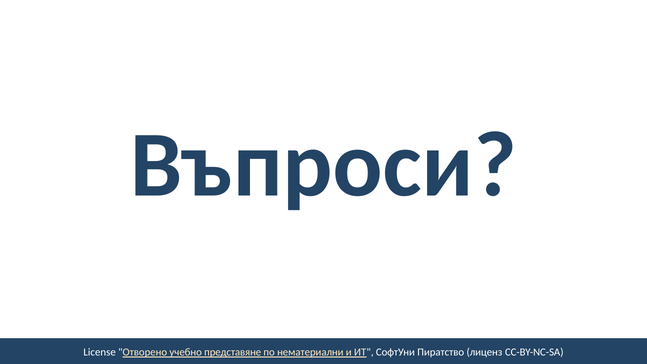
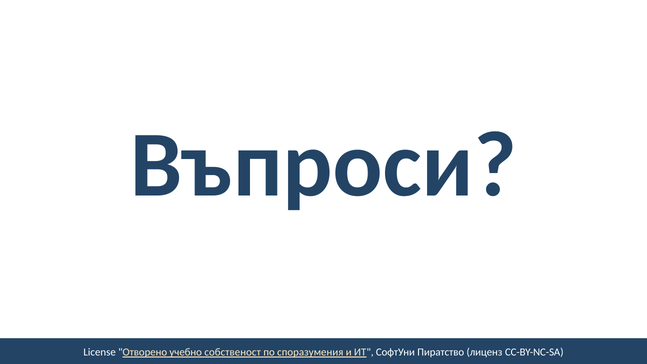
представяне: представяне -> собственост
нематериални: нематериални -> споразумения
